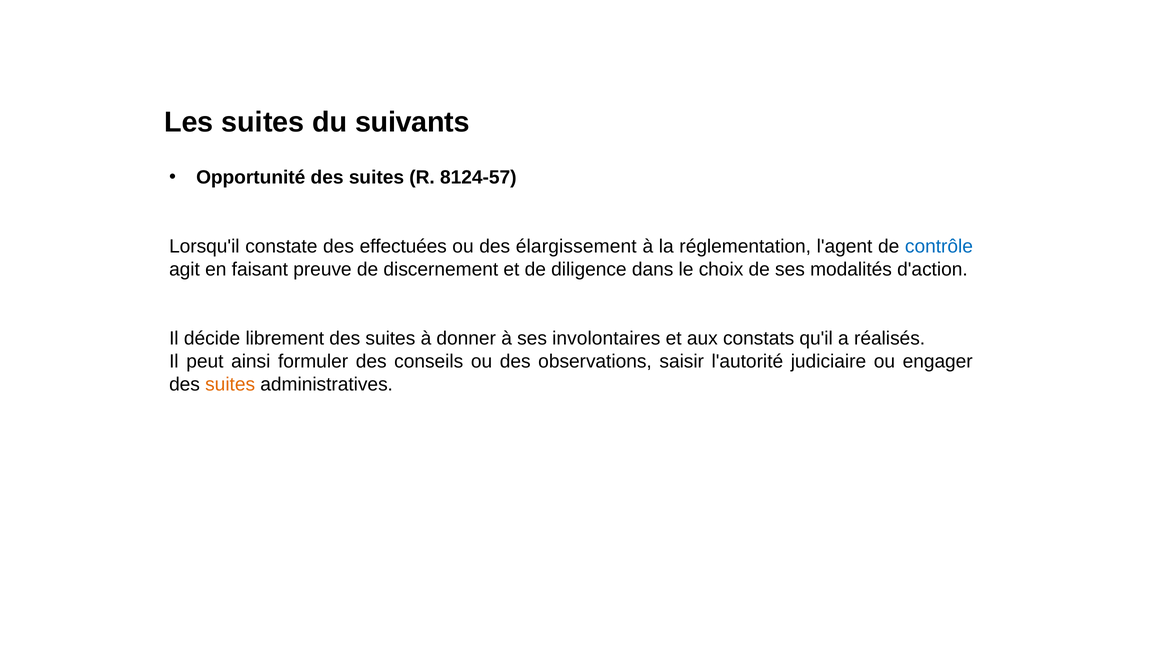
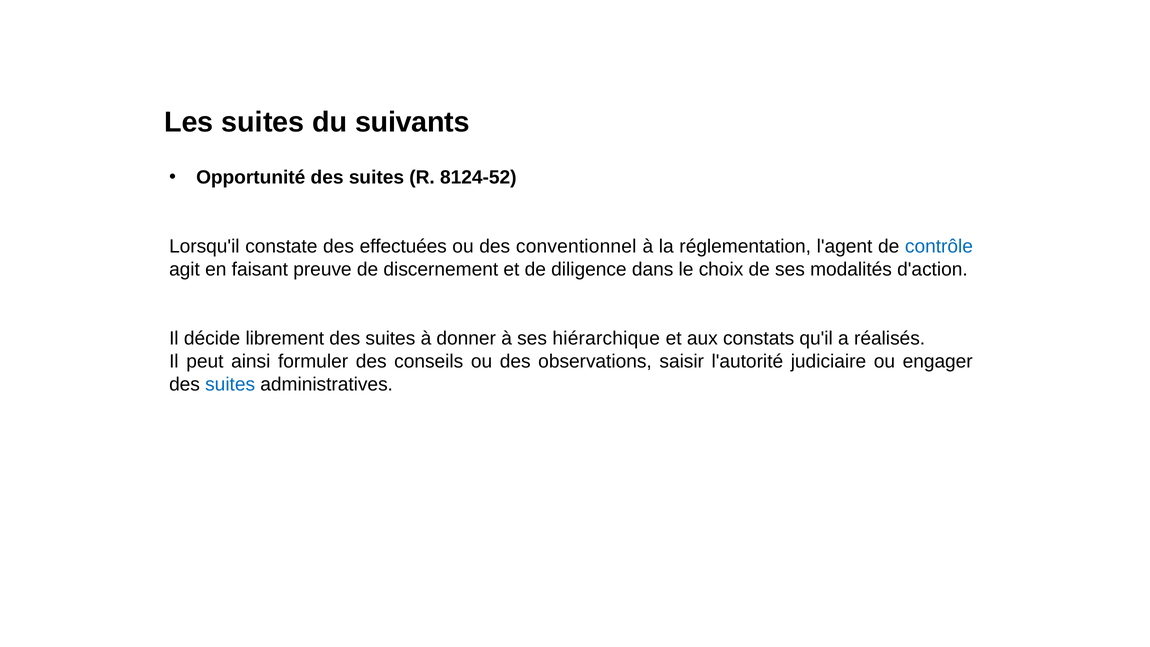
8124-57: 8124-57 -> 8124-52
élargissement: élargissement -> conventionnel
involontaires: involontaires -> hiérarchique
suites at (230, 384) colour: orange -> blue
